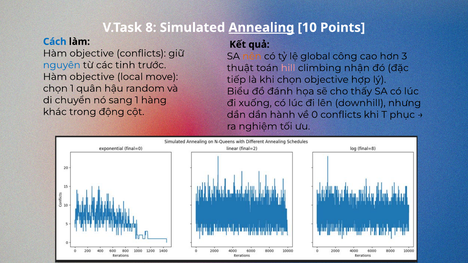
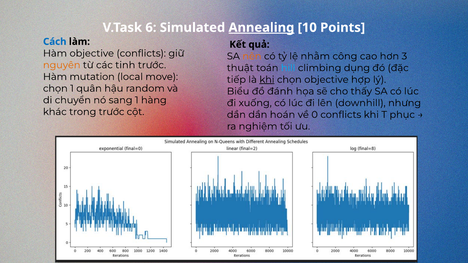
8: 8 -> 6
global: global -> nhằm
nguyên colour: blue -> orange
hill colour: pink -> light blue
nhận: nhận -> dụng
objective at (92, 77): objective -> mutation
khi at (267, 80) underline: none -> present
trong động: động -> trước
hành: hành -> hoán
